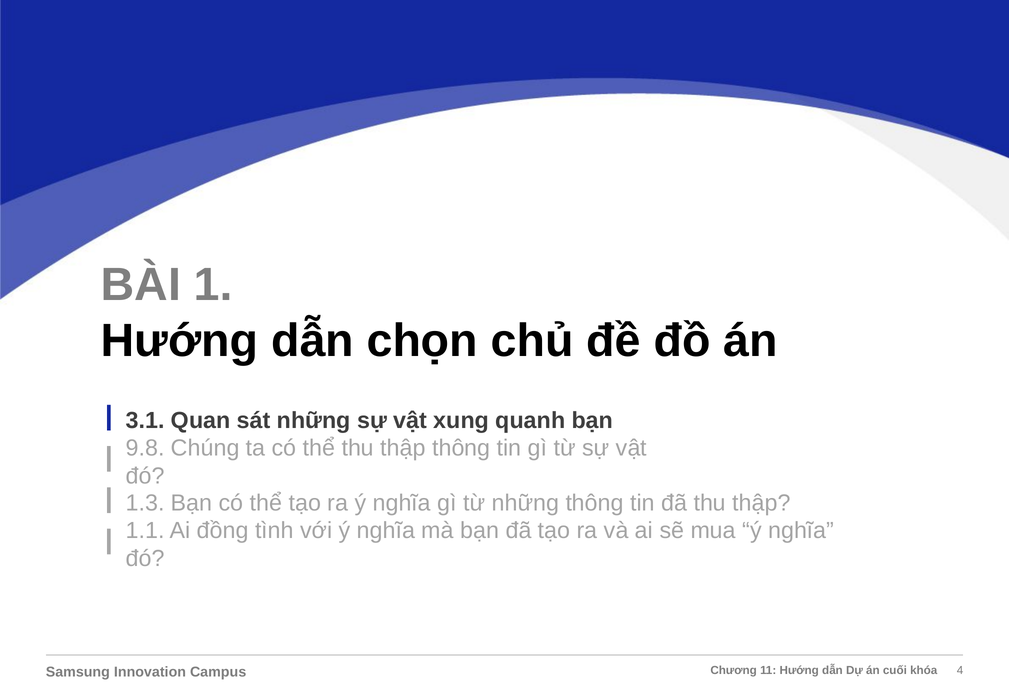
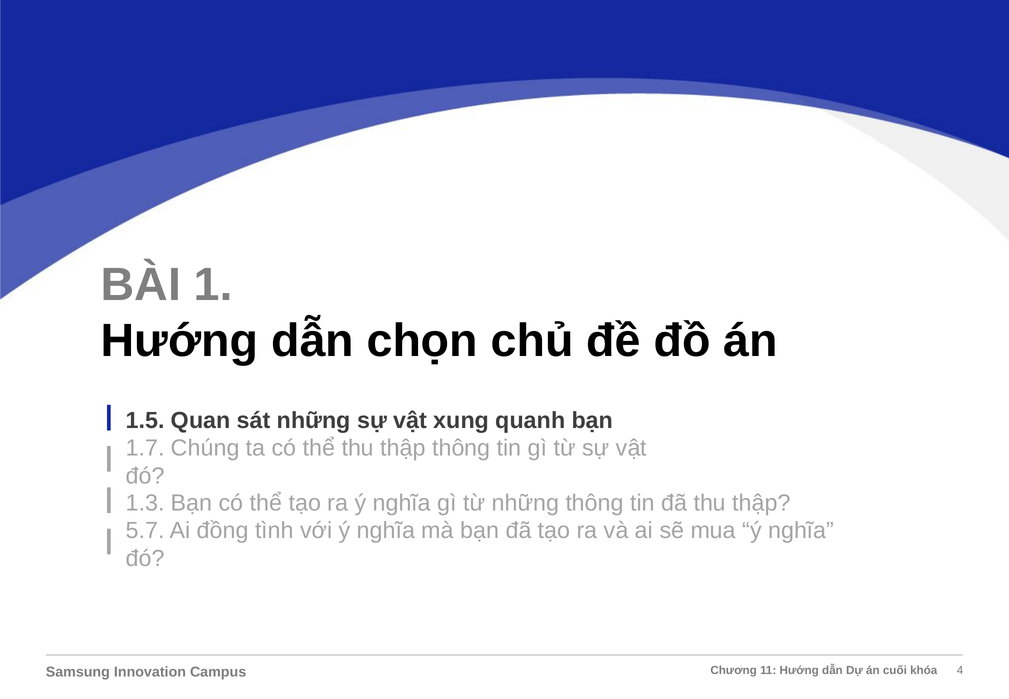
3.1: 3.1 -> 1.5
9.8: 9.8 -> 1.7
1.1: 1.1 -> 5.7
